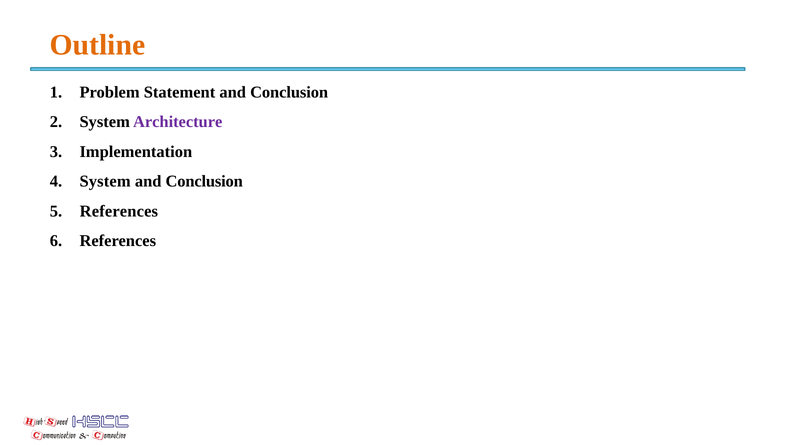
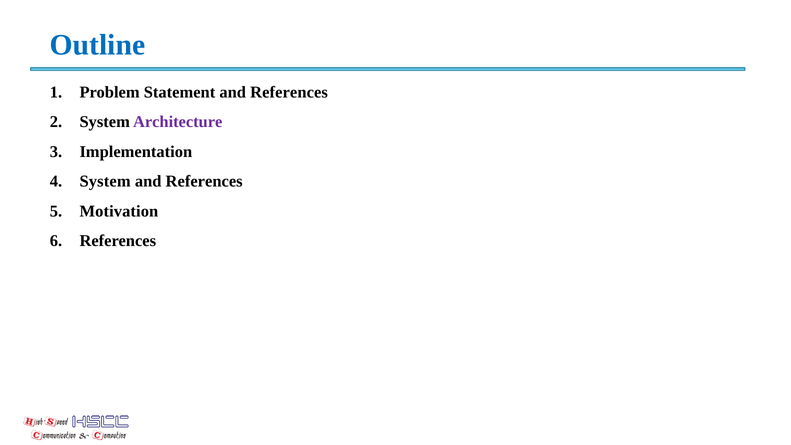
Outline colour: orange -> blue
Statement and Conclusion: Conclusion -> References
Conclusion at (204, 181): Conclusion -> References
References at (119, 211): References -> Motivation
